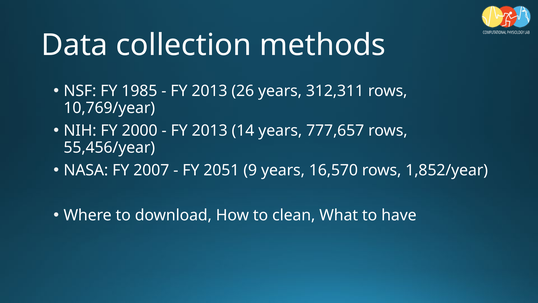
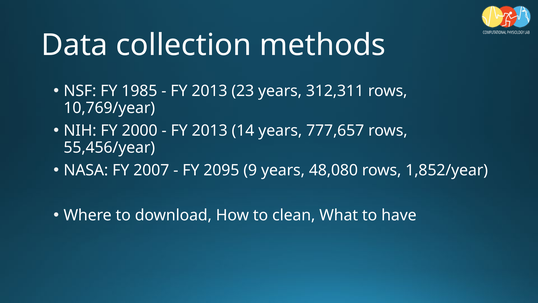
26: 26 -> 23
2051: 2051 -> 2095
16,570: 16,570 -> 48,080
